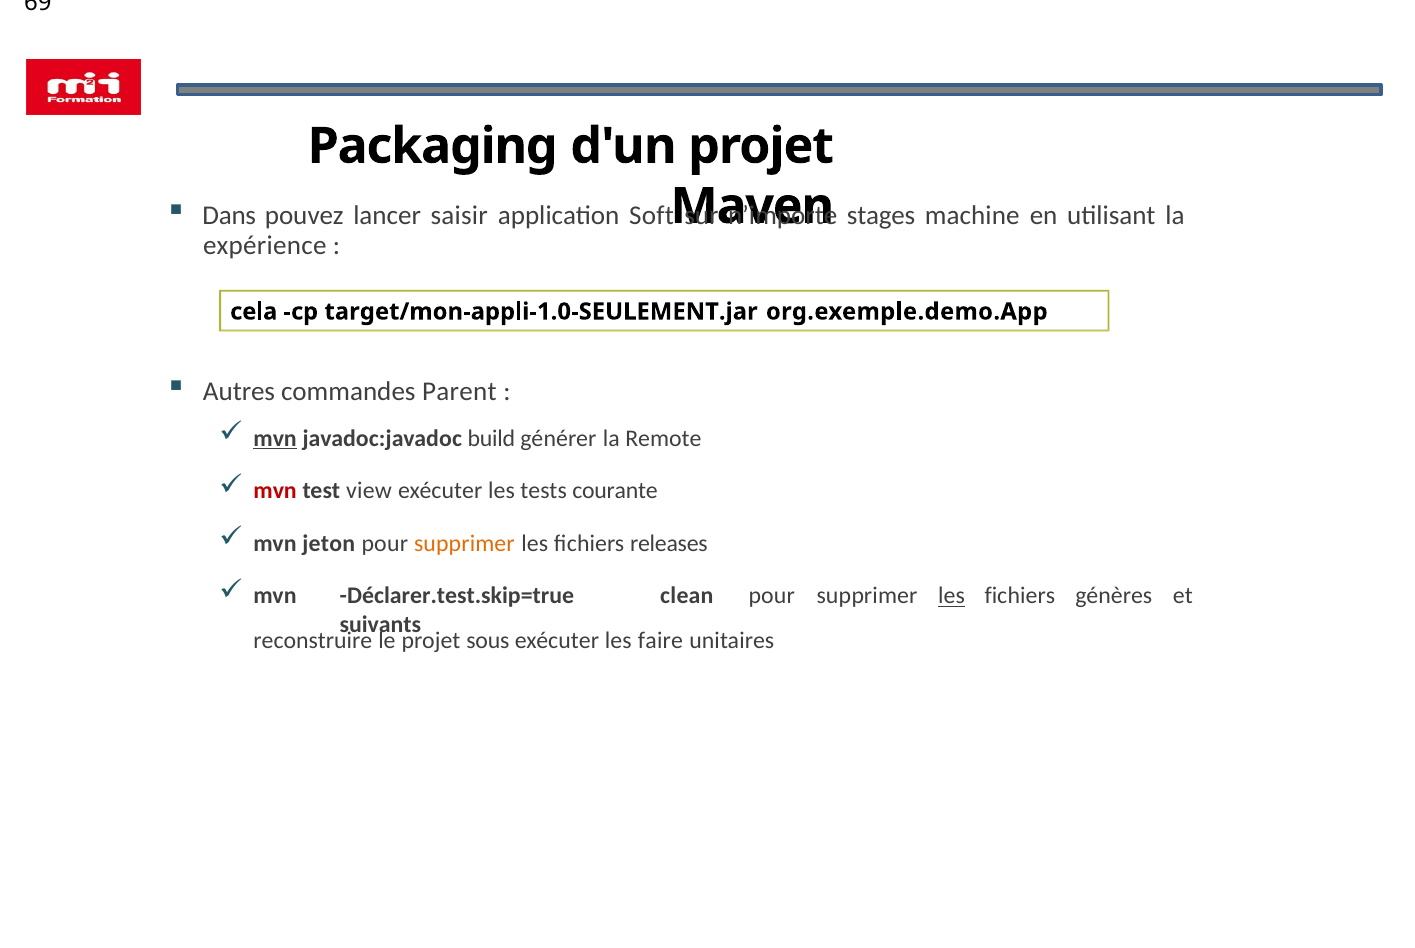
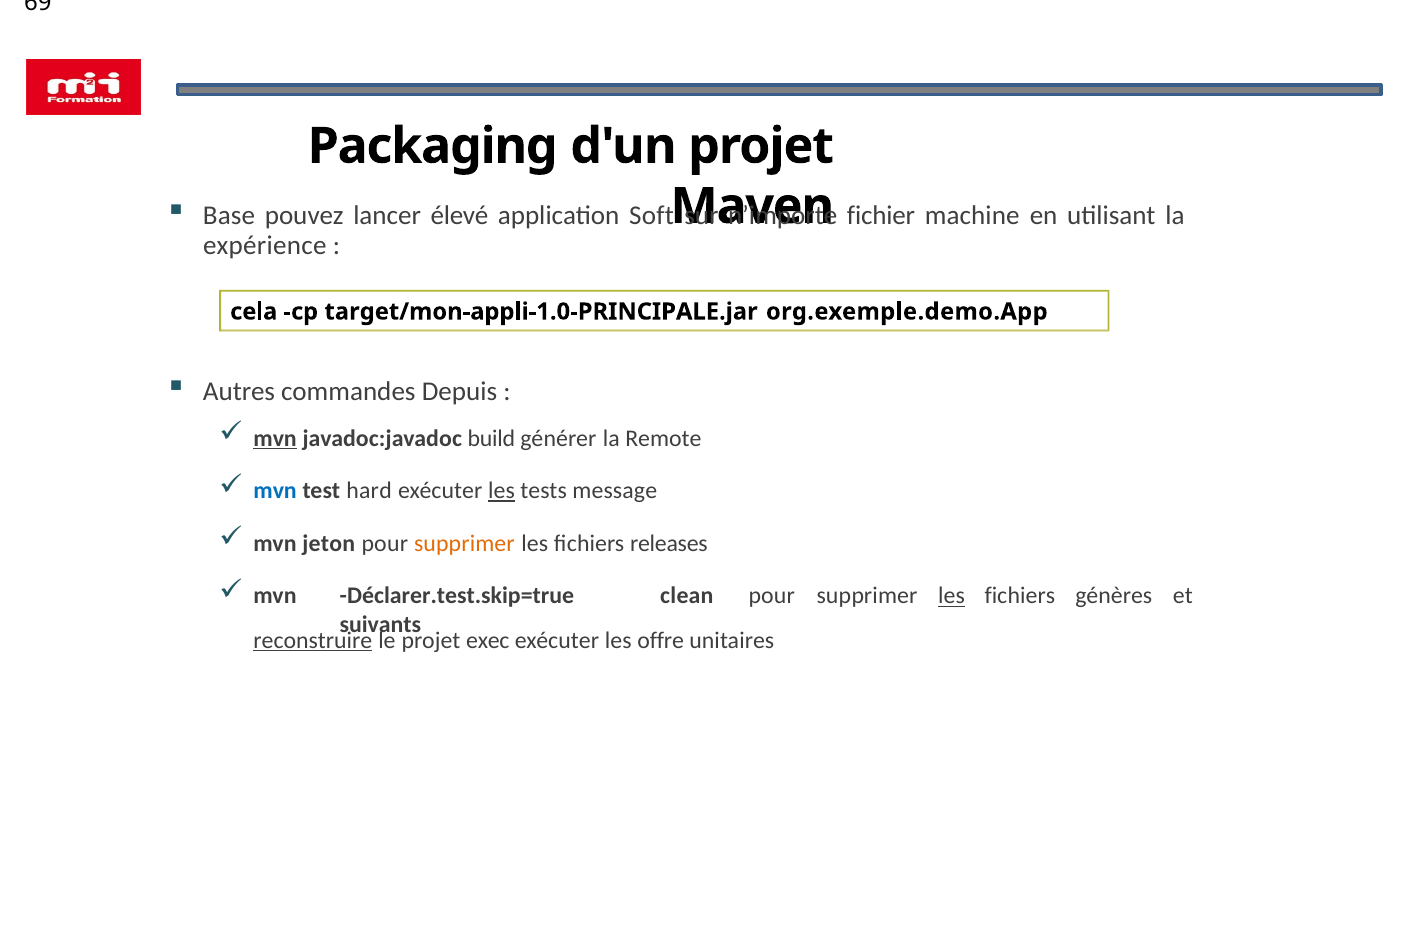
Dans: Dans -> Base
saisir: saisir -> élevé
stages: stages -> fichier
target/mon-appli-1.0-SEULEMENT.jar: target/mon-appli-1.0-SEULEMENT.jar -> target/mon-appli-1.0-PRINCIPALE.jar
Parent: Parent -> Depuis
mvn at (275, 491) colour: red -> blue
view: view -> hard
les at (502, 491) underline: none -> present
courante: courante -> message
reconstruire underline: none -> present
sous: sous -> exec
faire: faire -> offre
